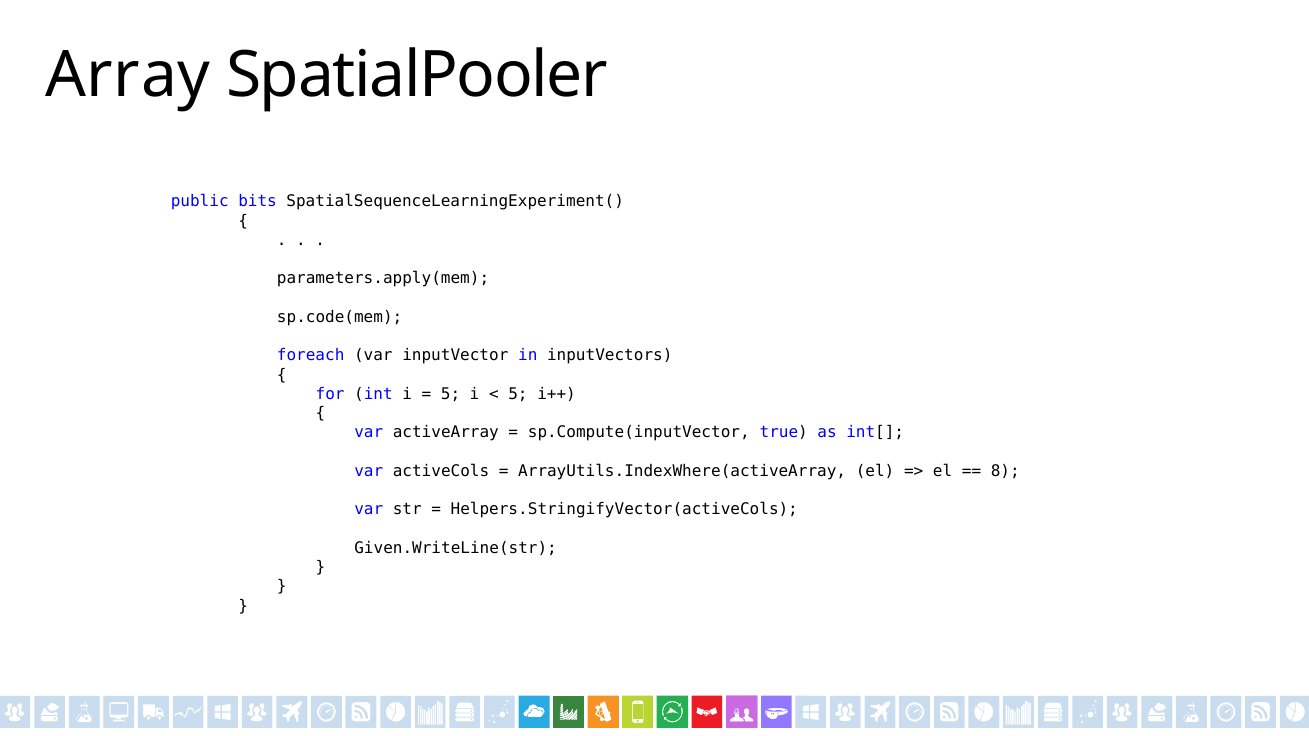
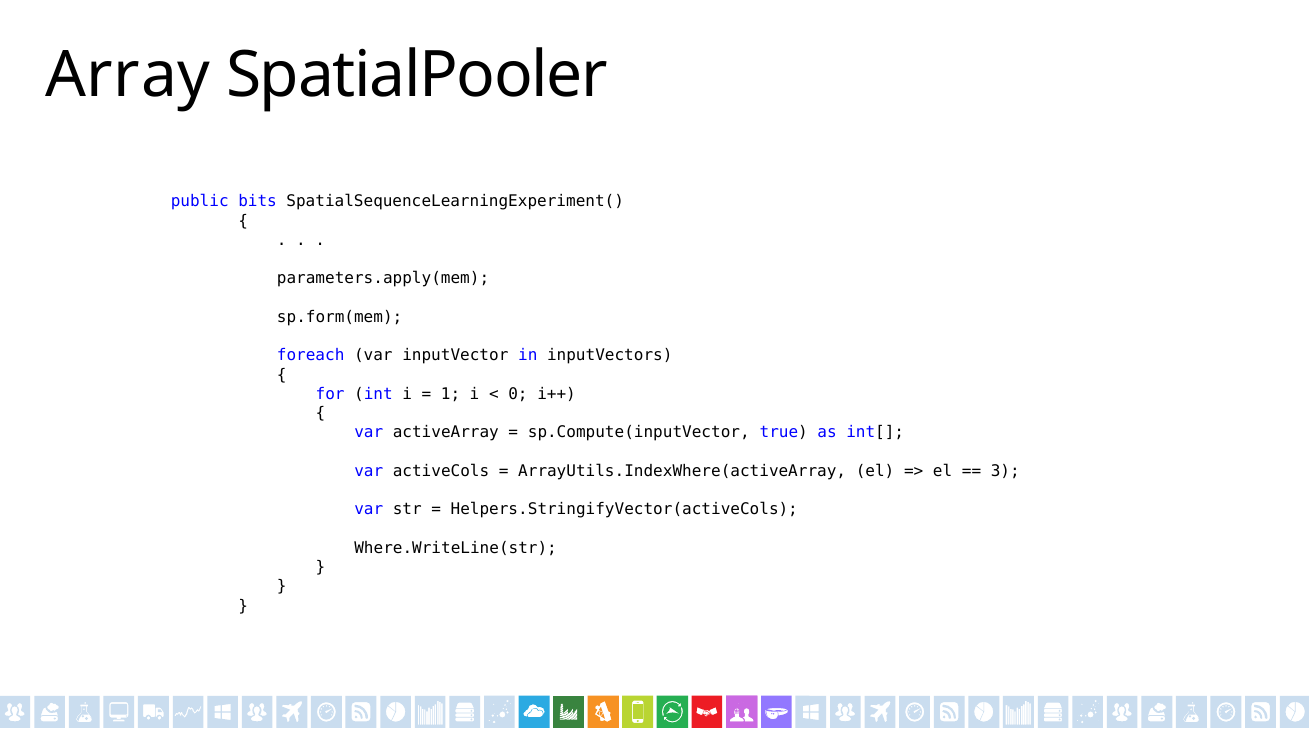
sp.code(mem: sp.code(mem -> sp.form(mem
5 at (451, 394): 5 -> 1
5 at (518, 394): 5 -> 0
8: 8 -> 3
Given.WriteLine(str: Given.WriteLine(str -> Where.WriteLine(str
